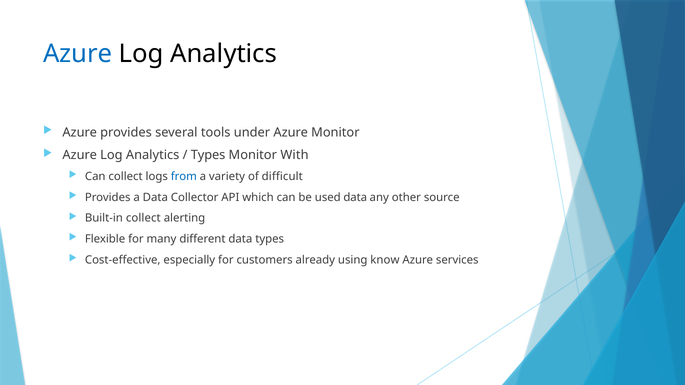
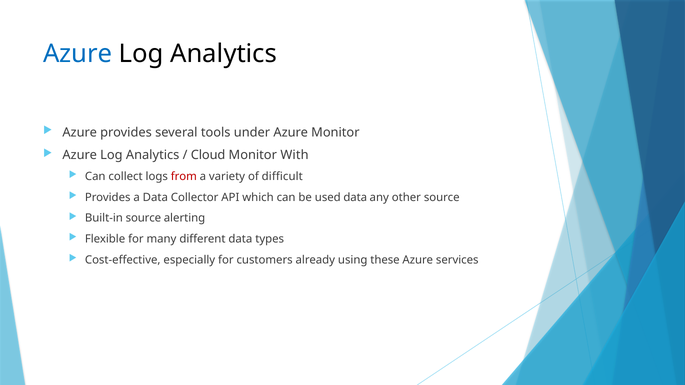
Types at (208, 155): Types -> Cloud
from colour: blue -> red
Built-in collect: collect -> source
know: know -> these
